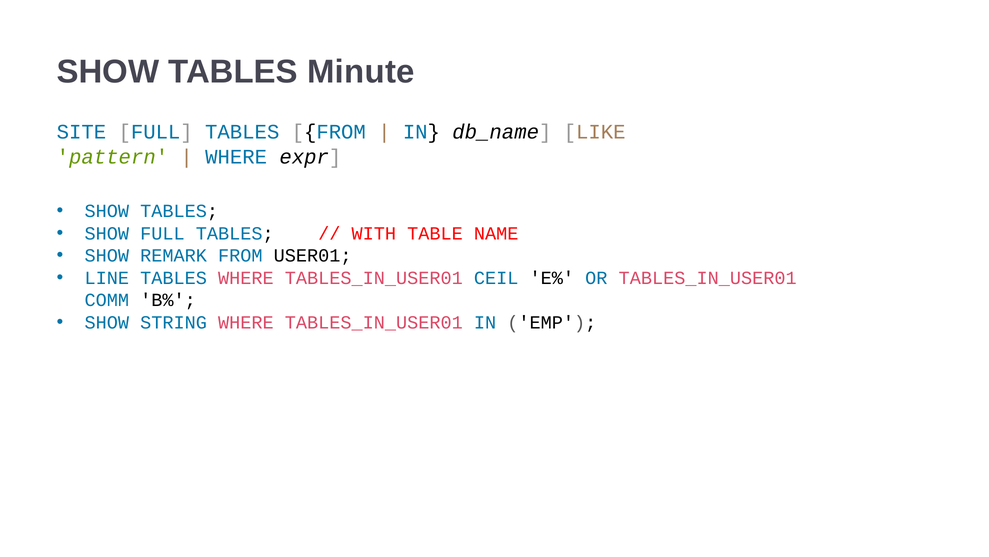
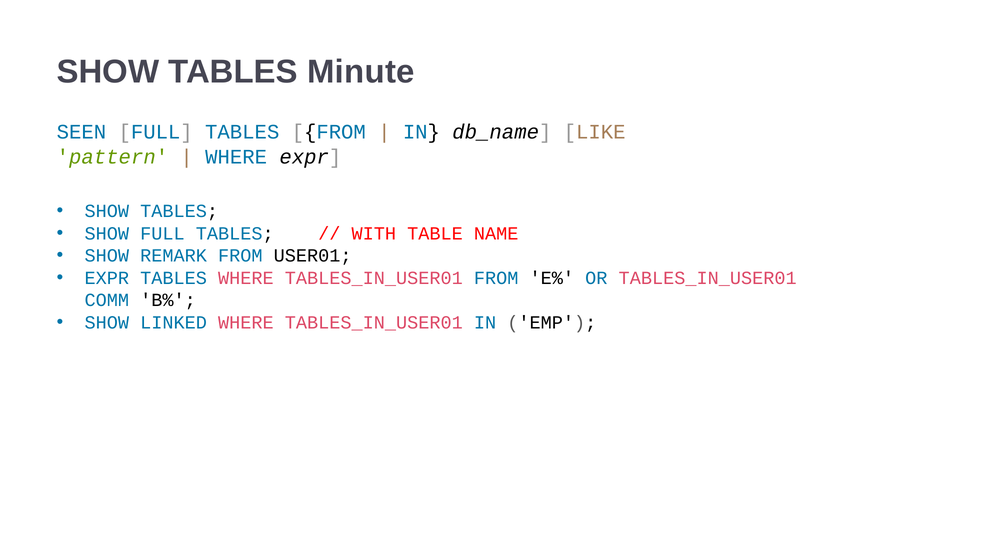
SITE: SITE -> SEEN
LINE at (107, 278): LINE -> EXPR
TABLES_IN_USER01 CEIL: CEIL -> FROM
STRING: STRING -> LINKED
